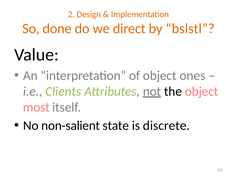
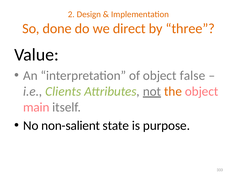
bslstl: bslstl -> three
ones: ones -> false
the colour: black -> orange
most: most -> main
discrete: discrete -> purpose
